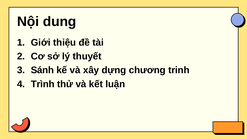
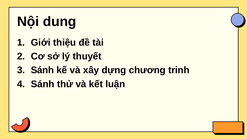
Trình at (43, 84): Trình -> Sánh
